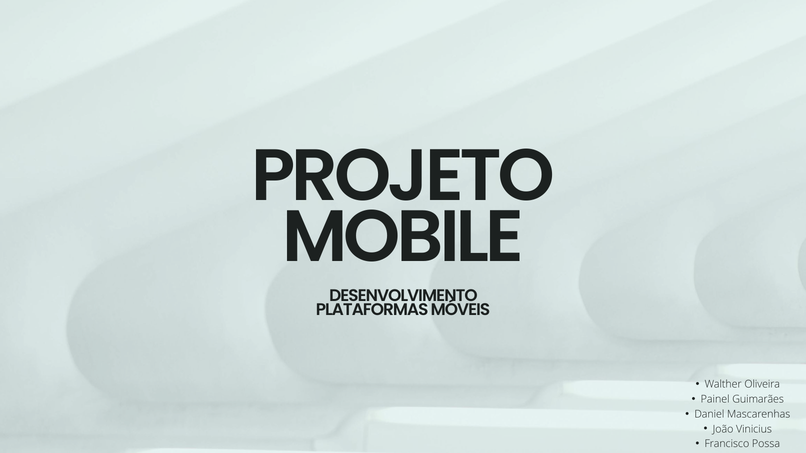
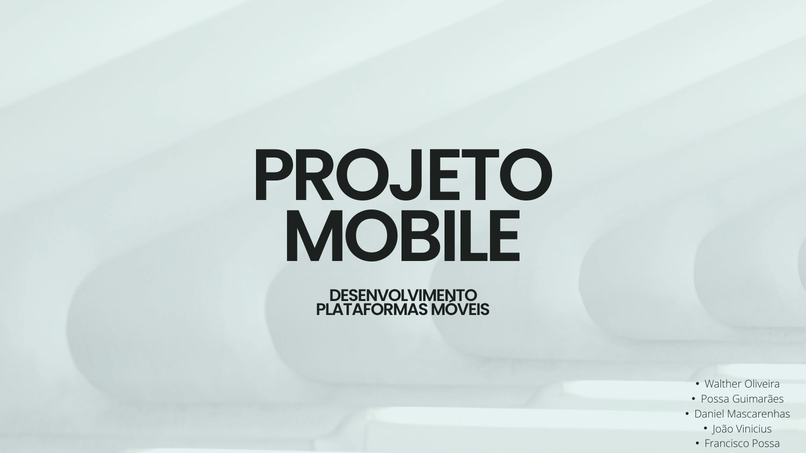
Painel at (715, 400): Painel -> Possa
